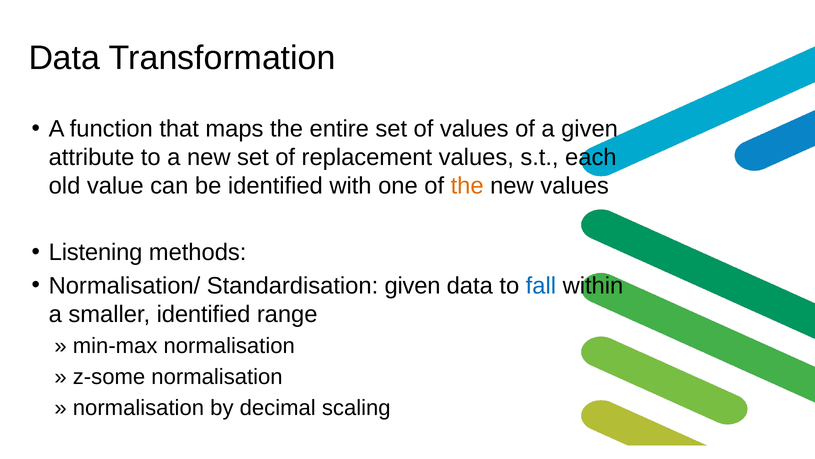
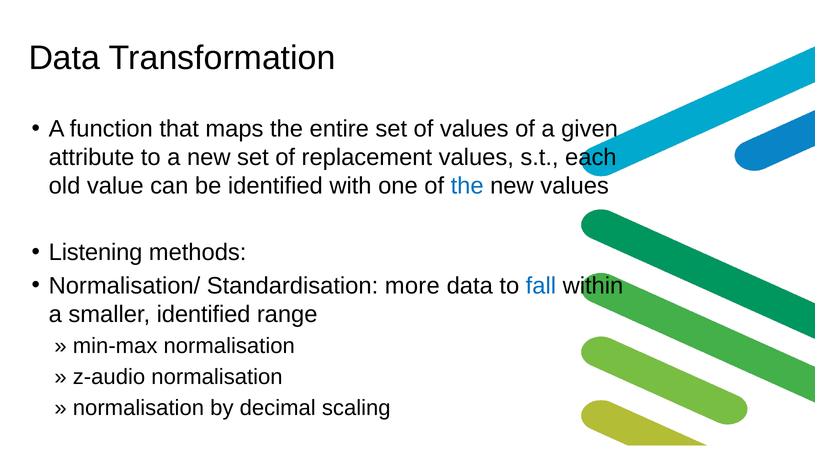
the at (467, 186) colour: orange -> blue
Standardisation given: given -> more
z-some: z-some -> z-audio
